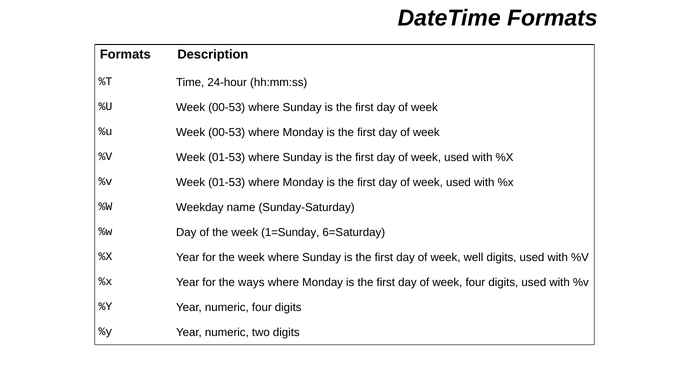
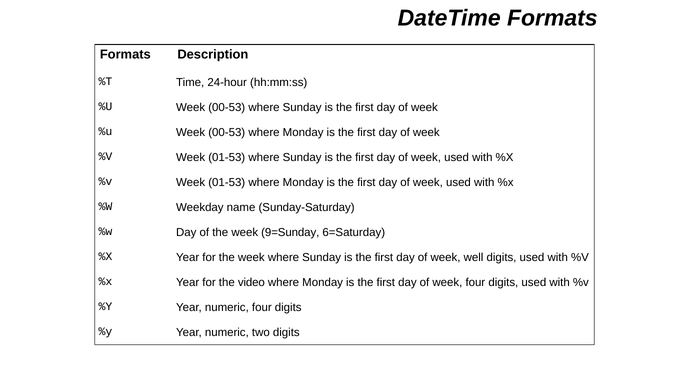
1=Sunday: 1=Sunday -> 9=Sunday
ways: ways -> video
